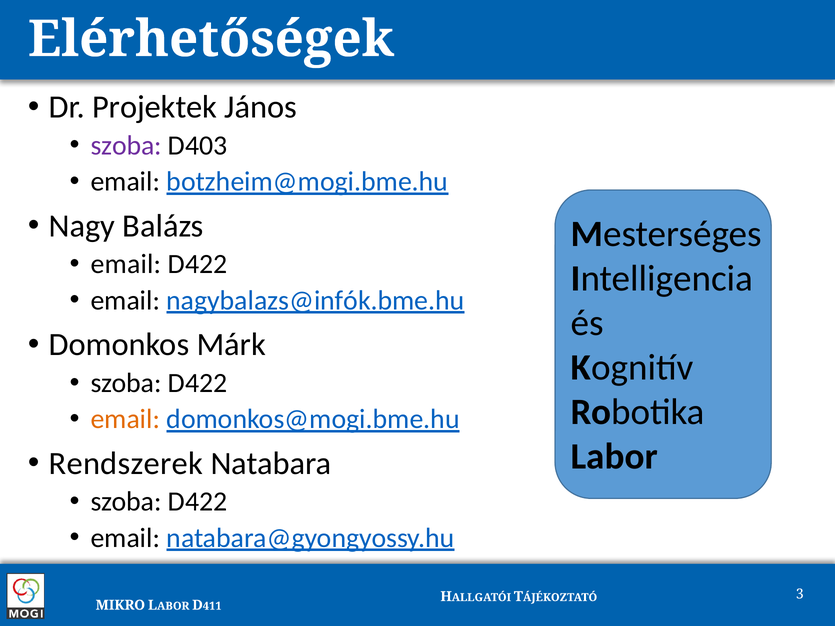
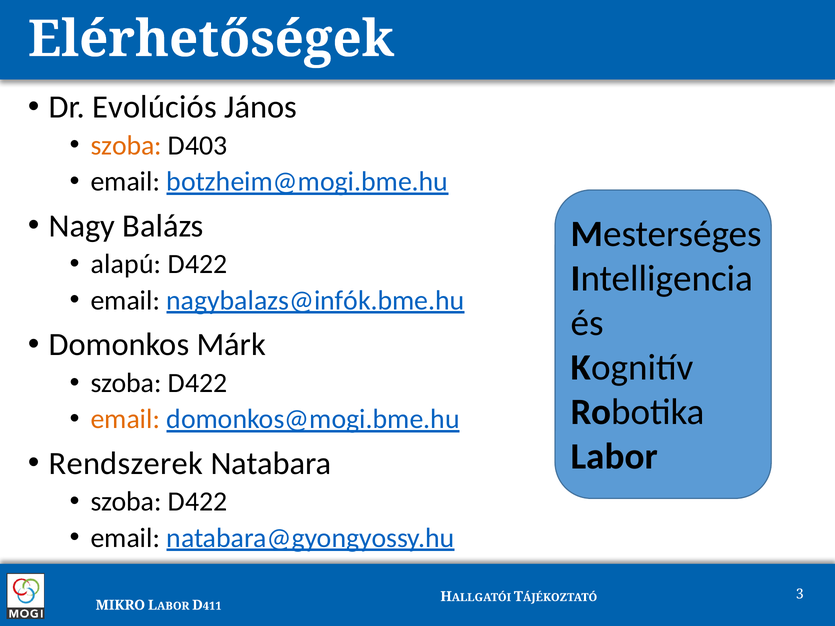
Projektek: Projektek -> Evolúciós
szoba at (126, 145) colour: purple -> orange
email at (126, 264): email -> alapú
